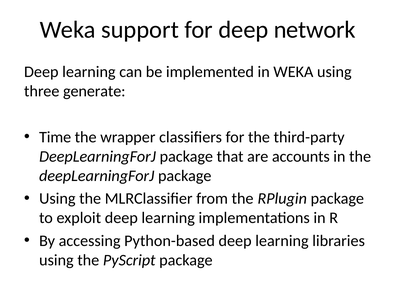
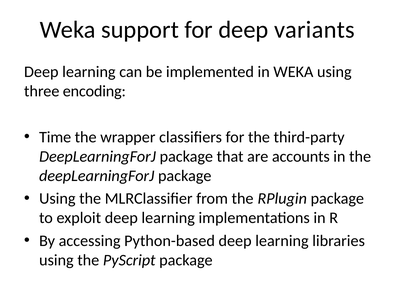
network: network -> variants
generate: generate -> encoding
